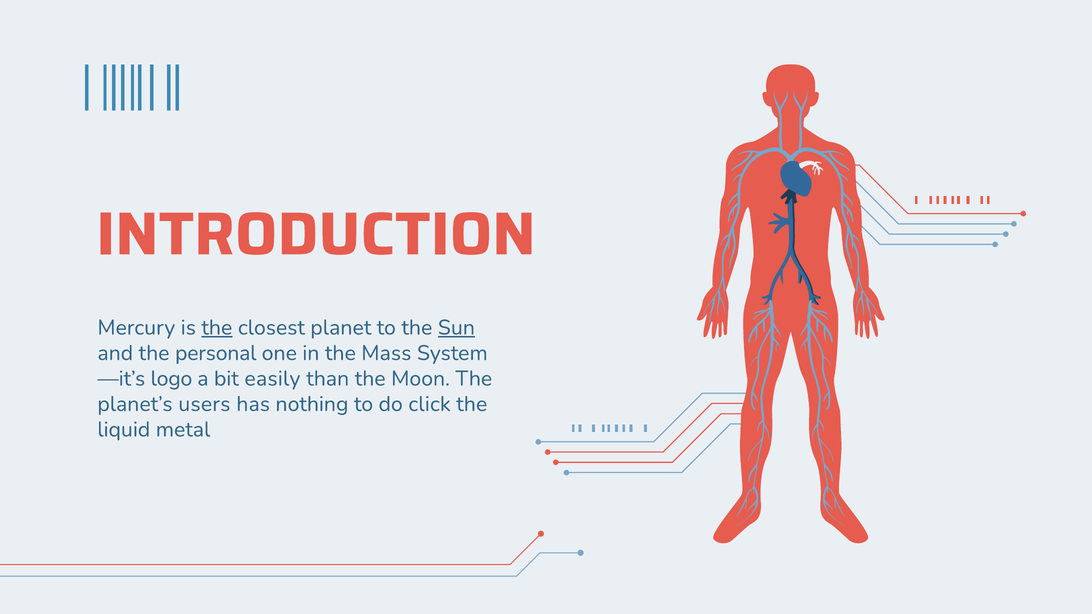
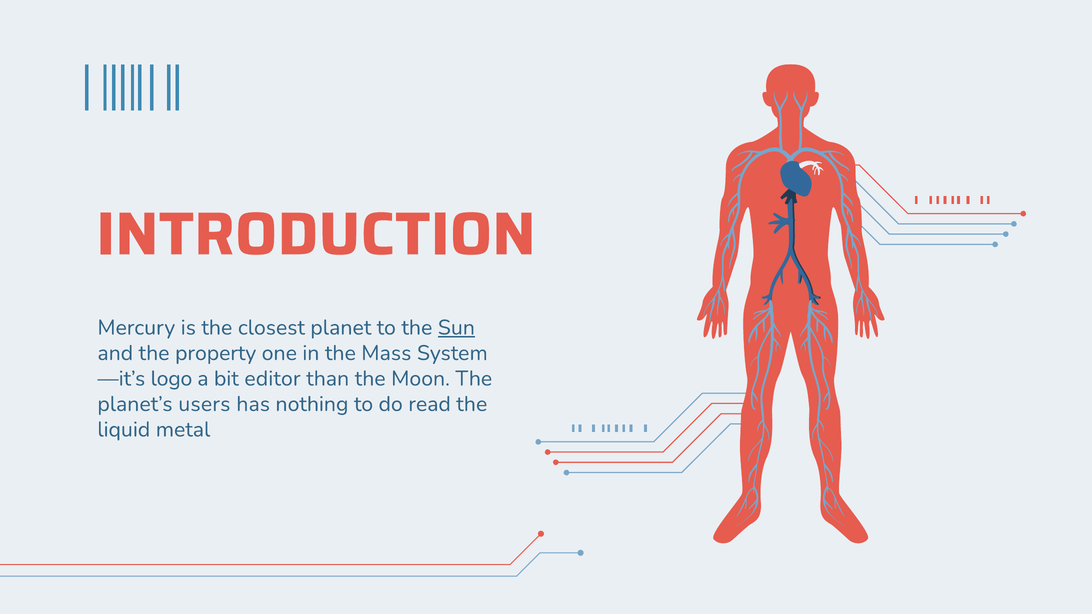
the at (217, 328) underline: present -> none
personal: personal -> property
easily: easily -> editor
click: click -> read
